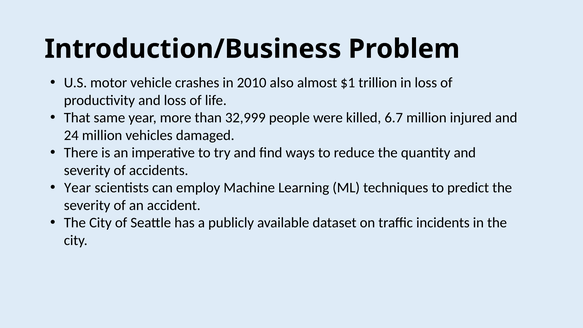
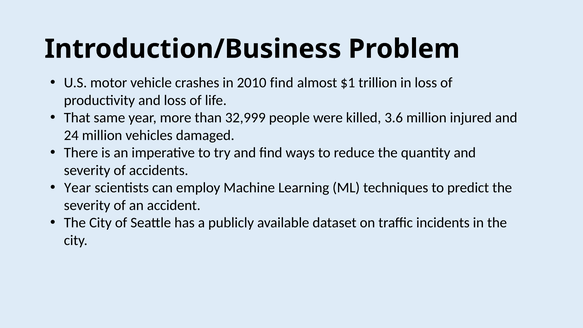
2010 also: also -> find
6.7: 6.7 -> 3.6
